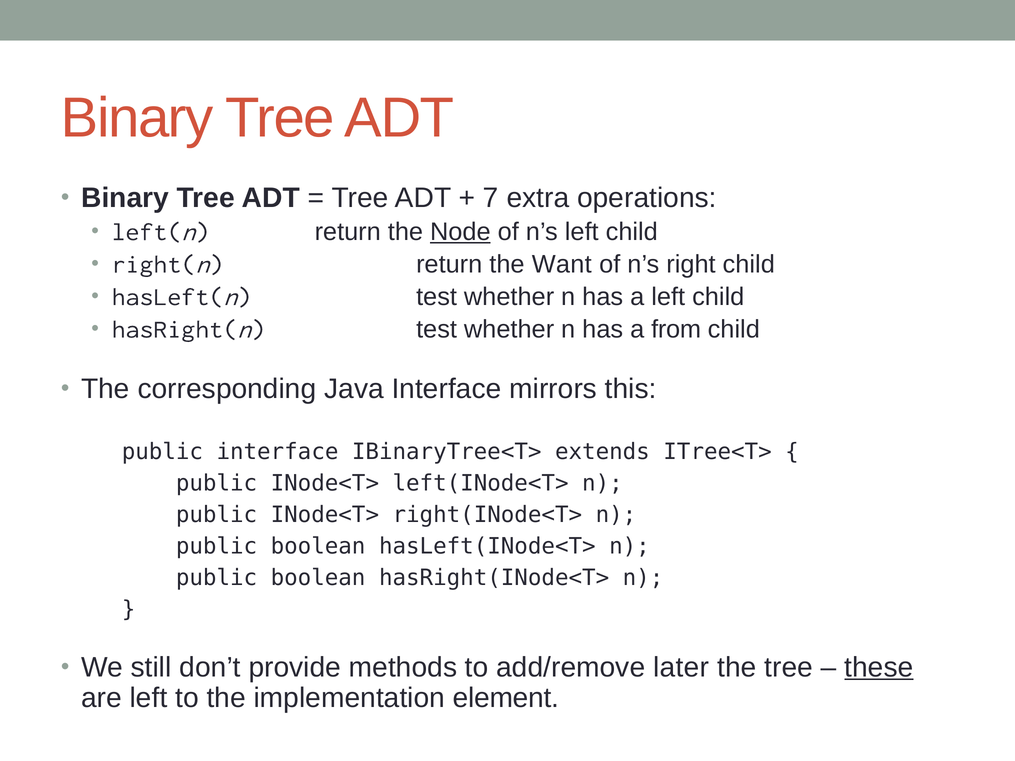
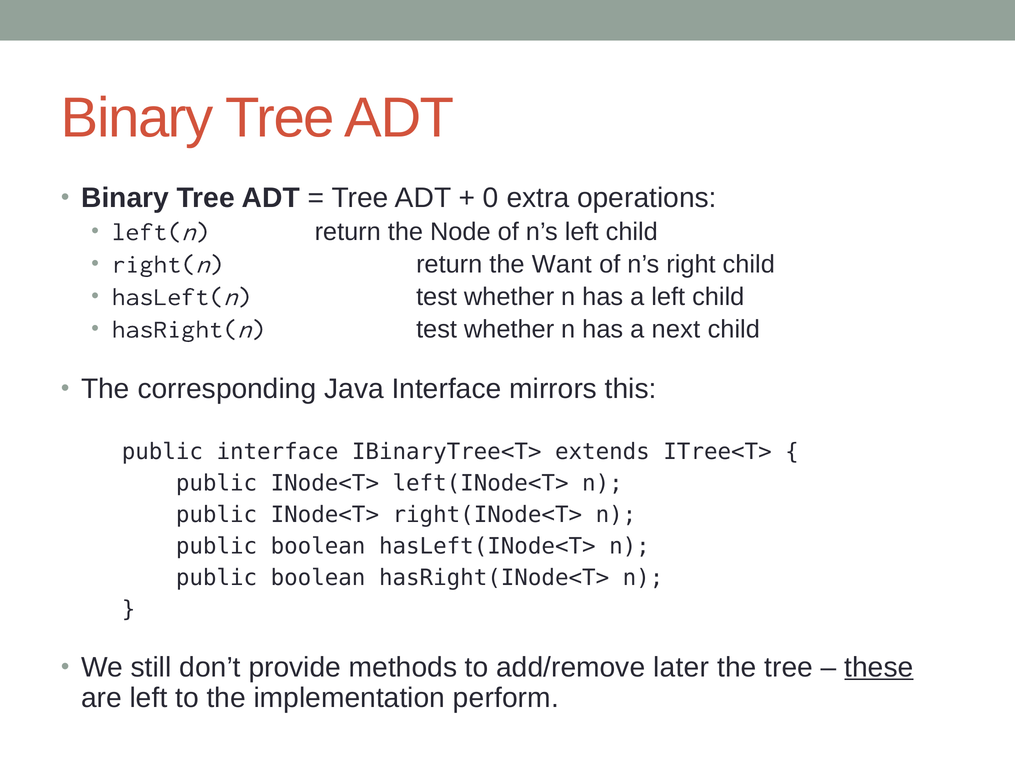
7: 7 -> 0
Node underline: present -> none
from: from -> next
element: element -> perform
